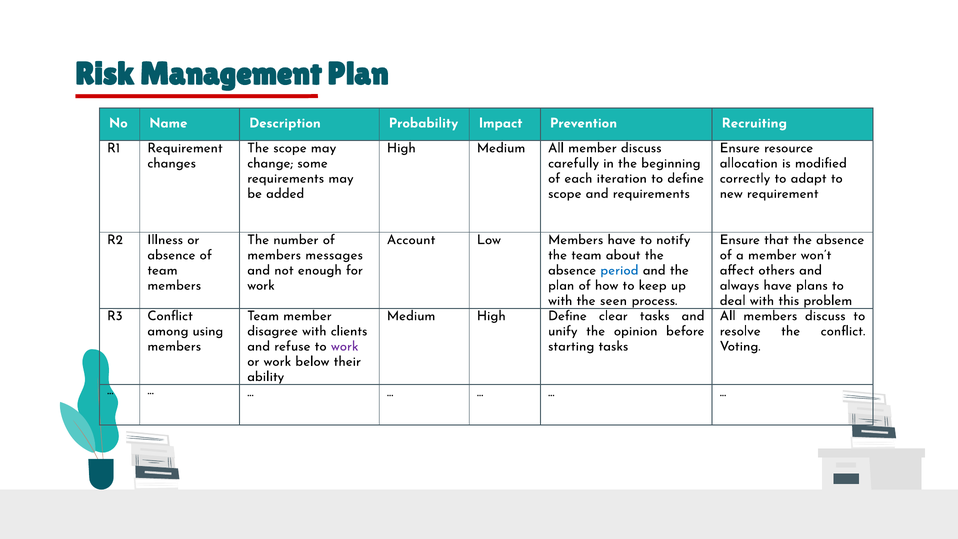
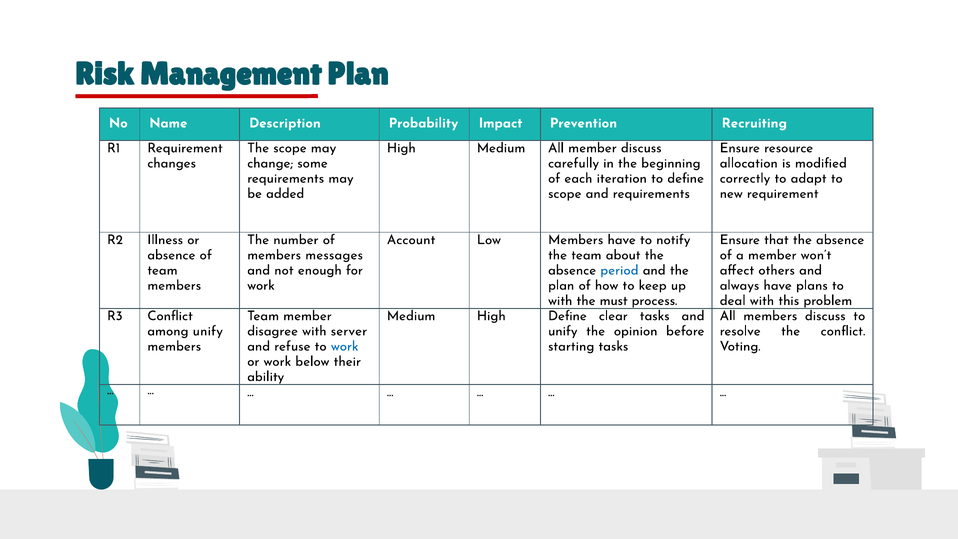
seen: seen -> must
among using: using -> unify
clients: clients -> server
work at (345, 346) colour: purple -> blue
